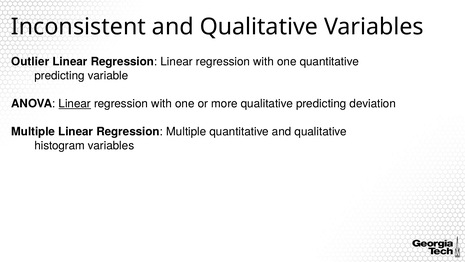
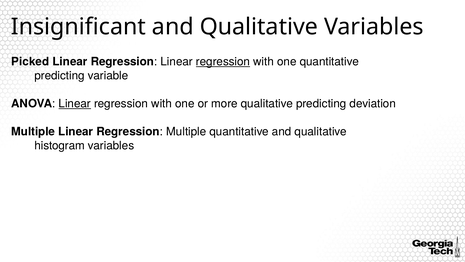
Inconsistent: Inconsistent -> Insignificant
Outlier: Outlier -> Picked
regression at (223, 62) underline: none -> present
